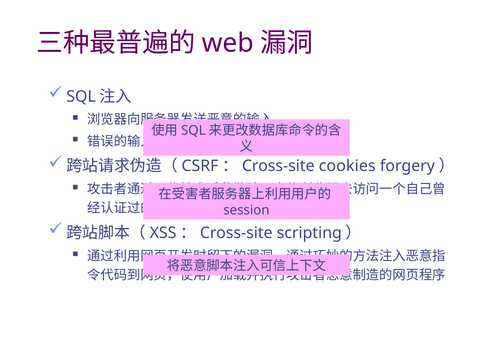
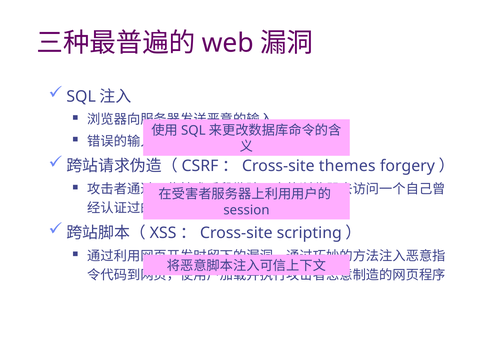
cookies: cookies -> themes
